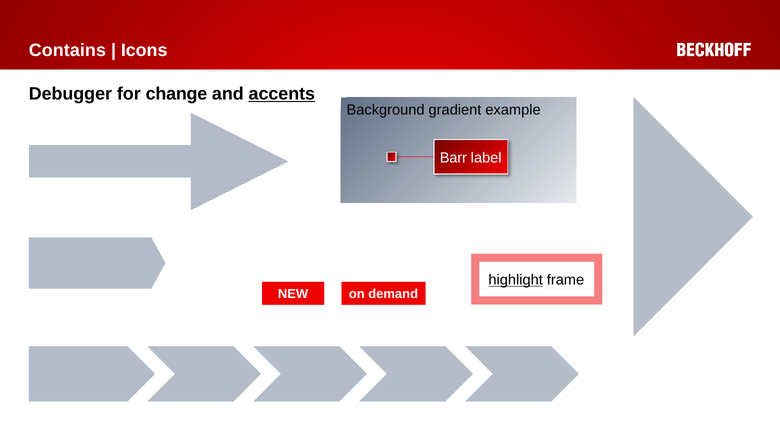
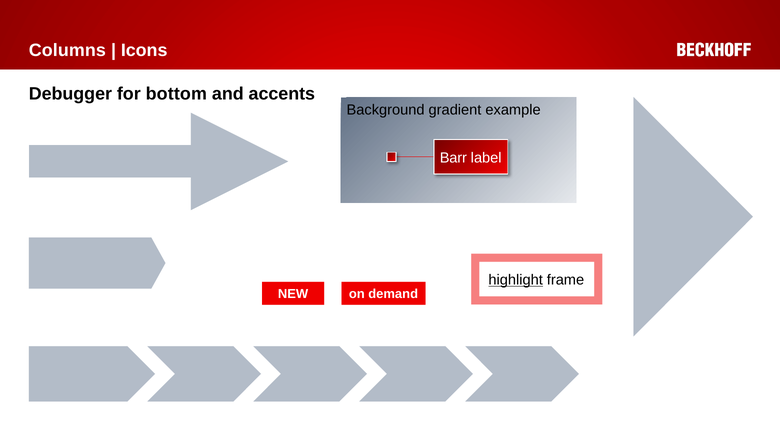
Contains: Contains -> Columns
change: change -> bottom
accents underline: present -> none
